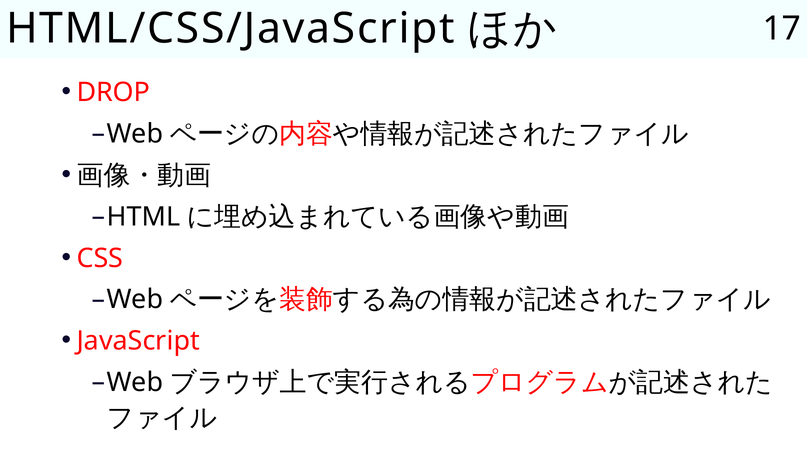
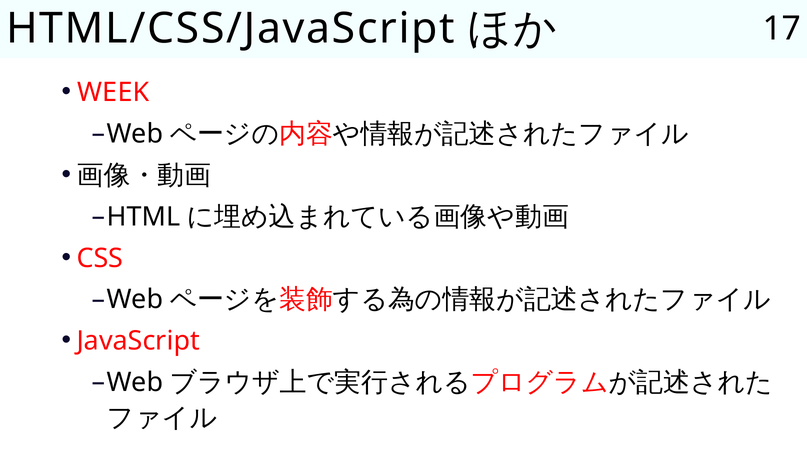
DROP: DROP -> WEEK
